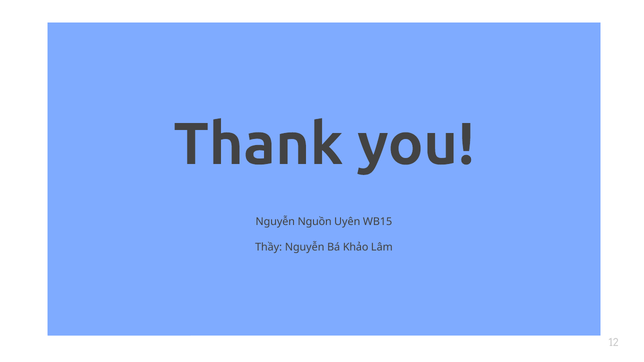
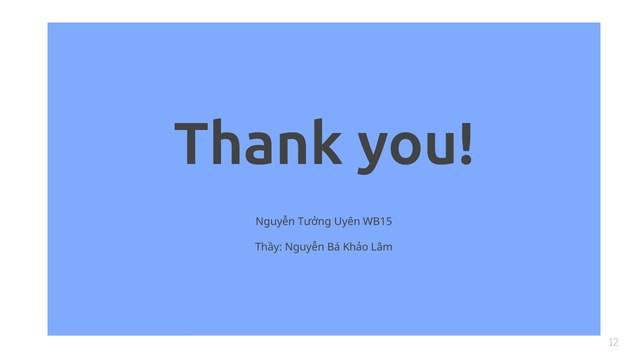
Nguồn: Nguồn -> Tưởng
